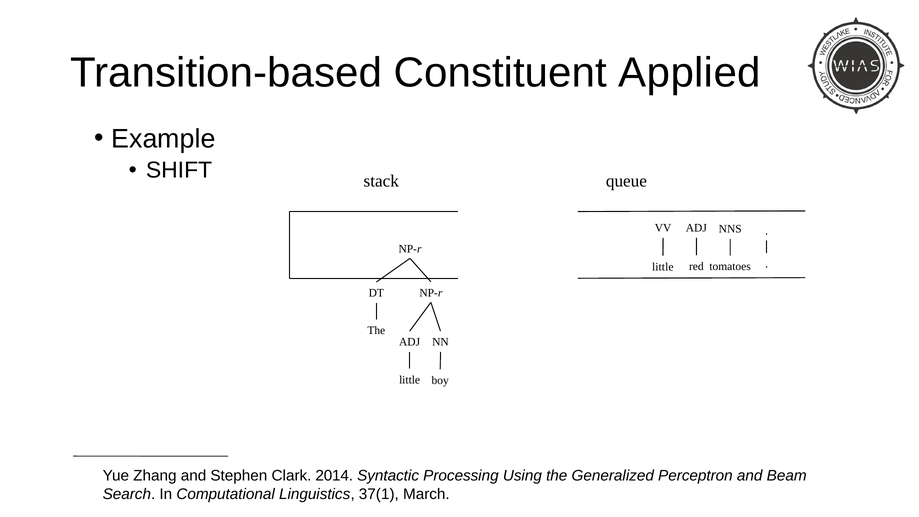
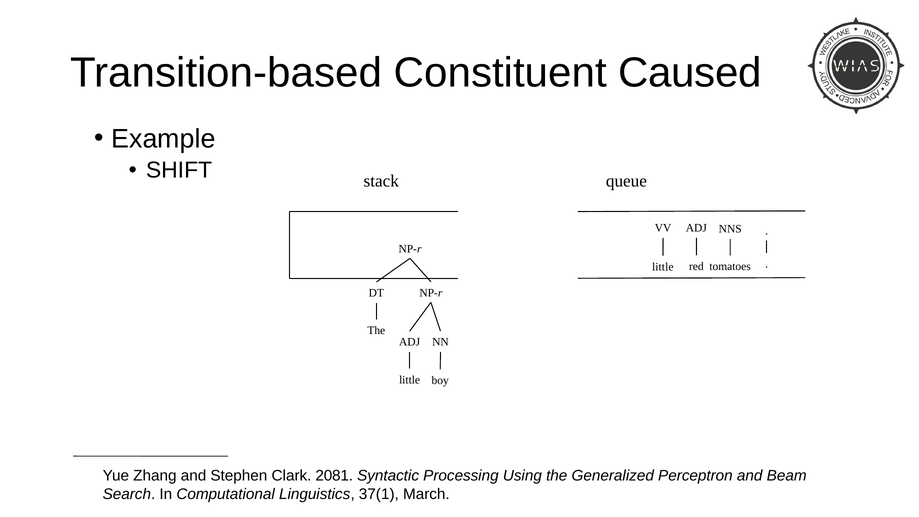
Applied: Applied -> Caused
2014: 2014 -> 2081
